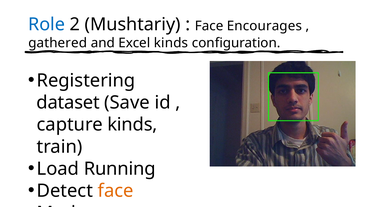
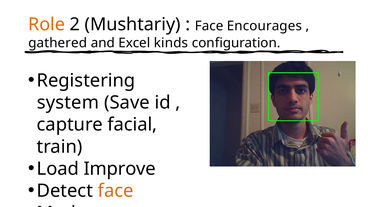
Role colour: blue -> orange
dataset: dataset -> system
capture kinds: kinds -> facial
Running: Running -> Improve
